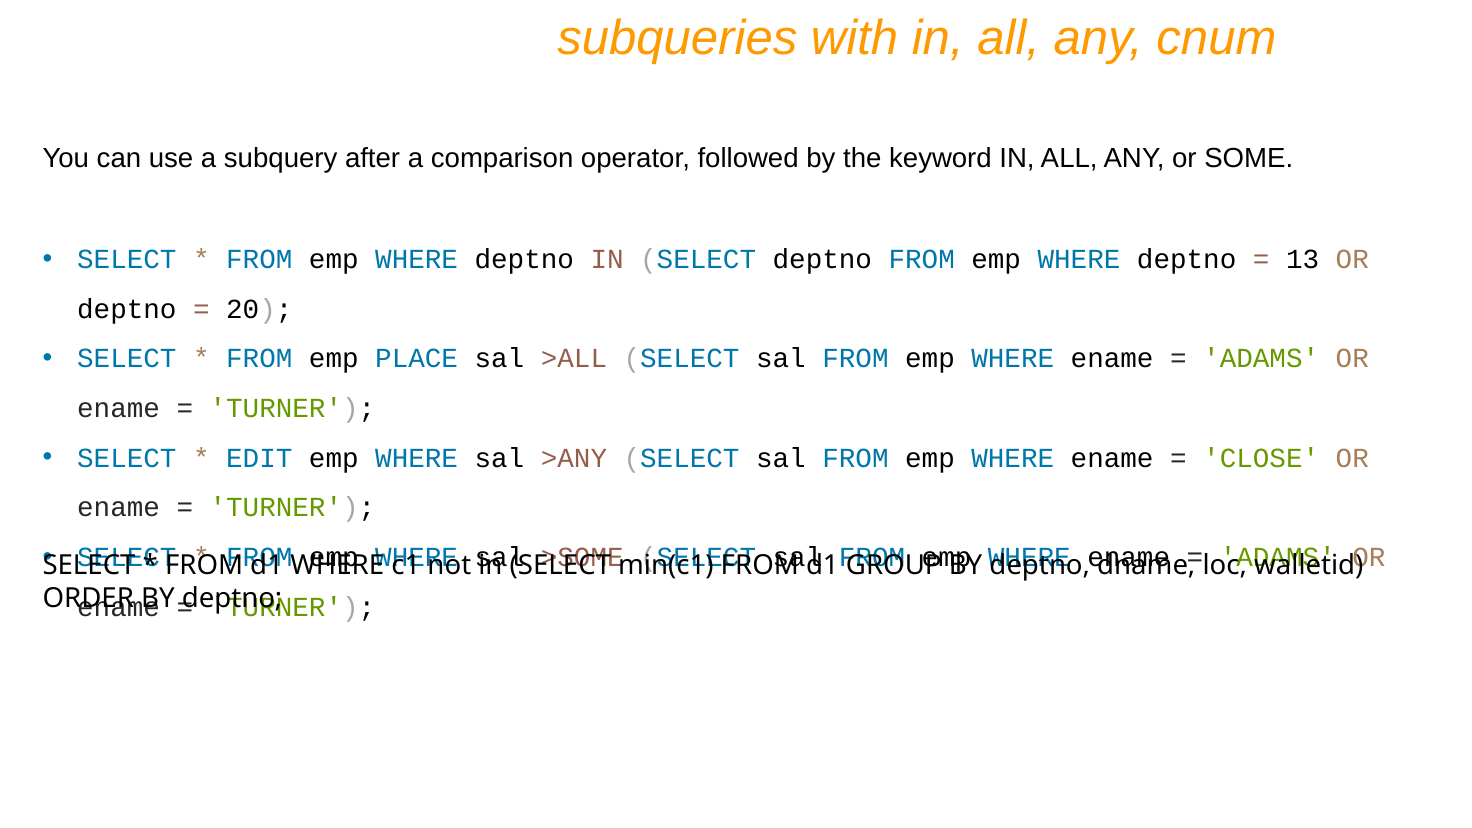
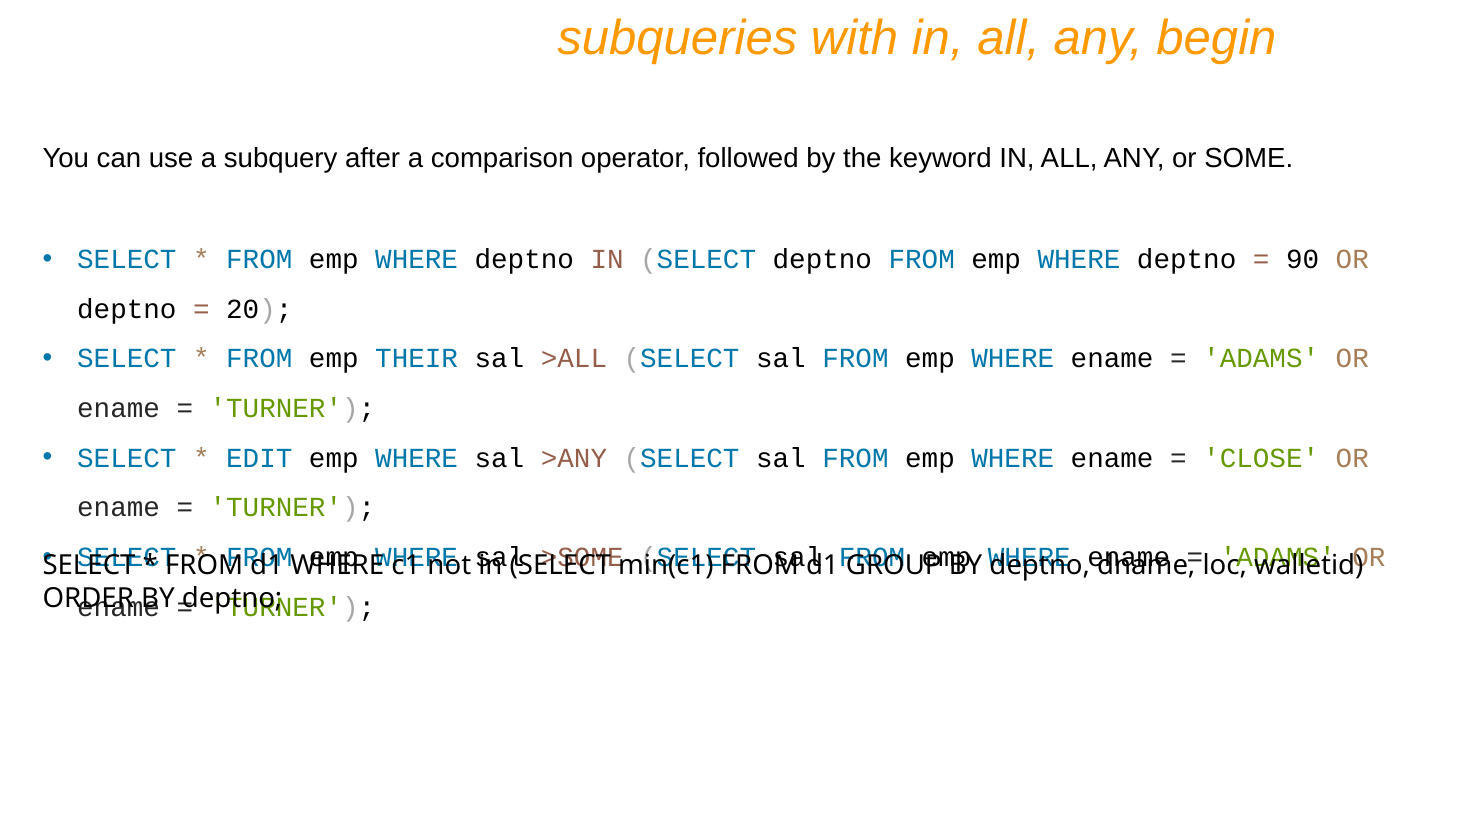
cnum: cnum -> begin
13: 13 -> 90
PLACE: PLACE -> THEIR
